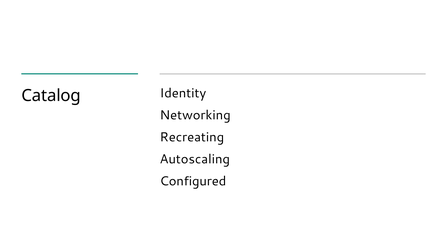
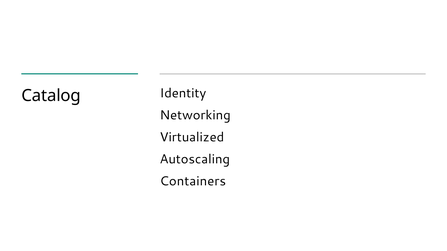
Recreating: Recreating -> Virtualized
Configured: Configured -> Containers
